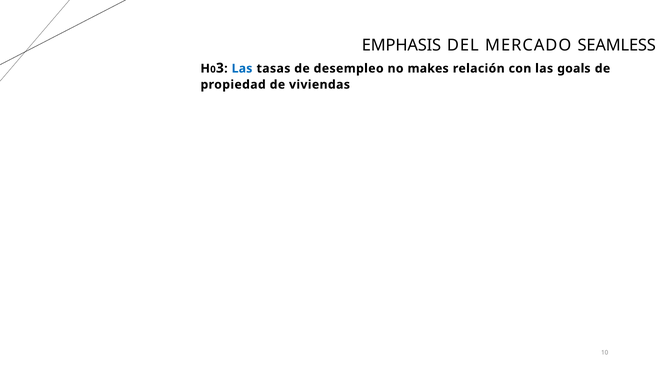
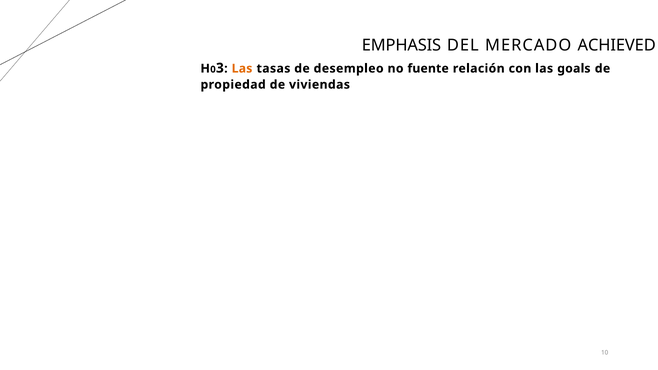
SEAMLESS: SEAMLESS -> ACHIEVED
Las at (242, 69) colour: blue -> orange
makes: makes -> fuente
